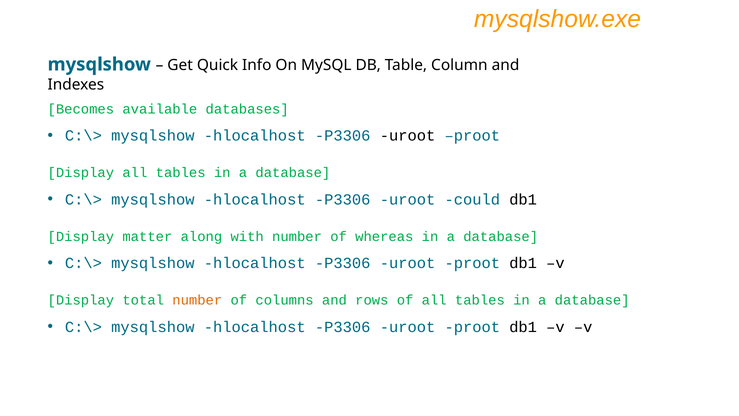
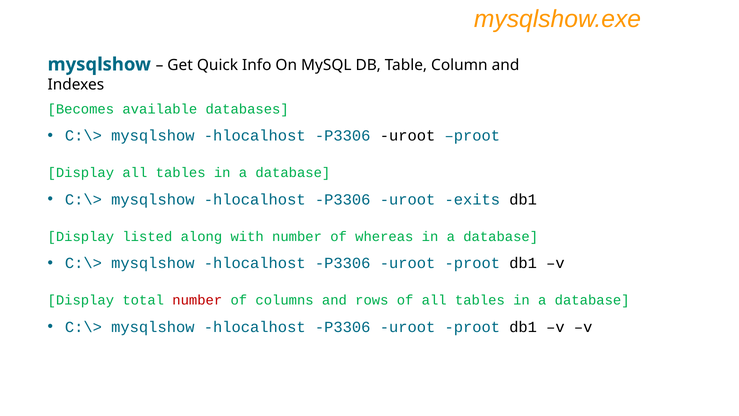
could: could -> exits
matter: matter -> listed
number at (197, 300) colour: orange -> red
